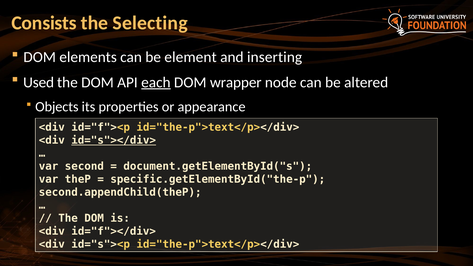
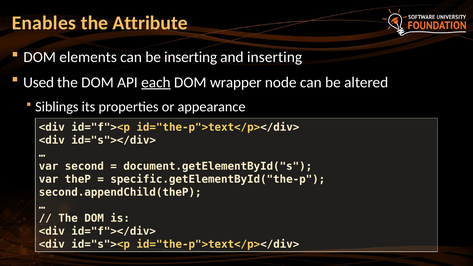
Consists: Consists -> Enables
Selecting: Selecting -> Attribute
be element: element -> inserting
Objects: Objects -> Siblings
id="s"></div> underline: present -> none
